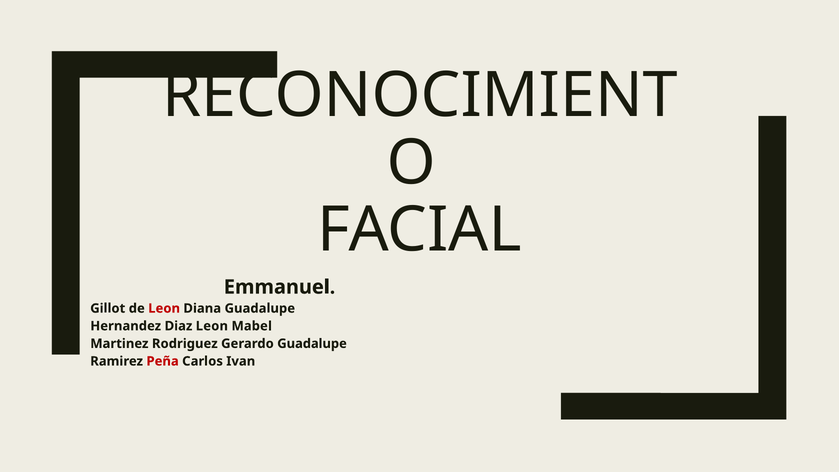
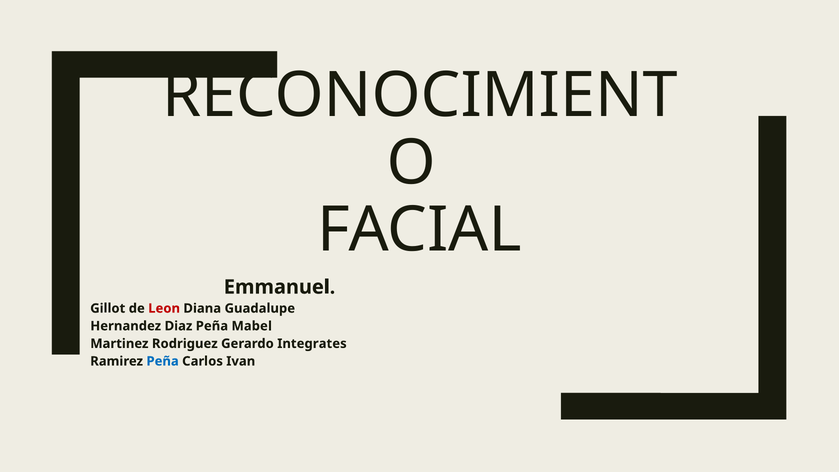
Diaz Leon: Leon -> Peña
Gerardo Guadalupe: Guadalupe -> Integrates
Peña at (163, 361) colour: red -> blue
